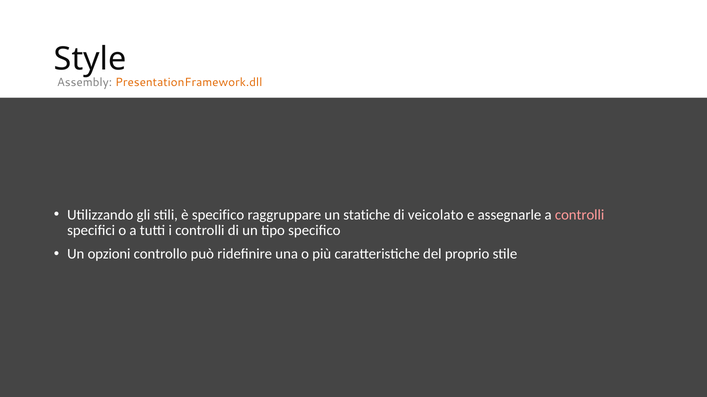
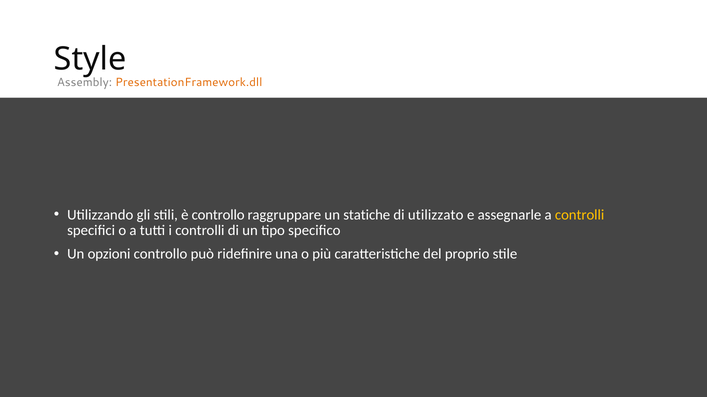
è specifico: specifico -> controllo
veicolato: veicolato -> utilizzato
controlli at (580, 215) colour: pink -> yellow
